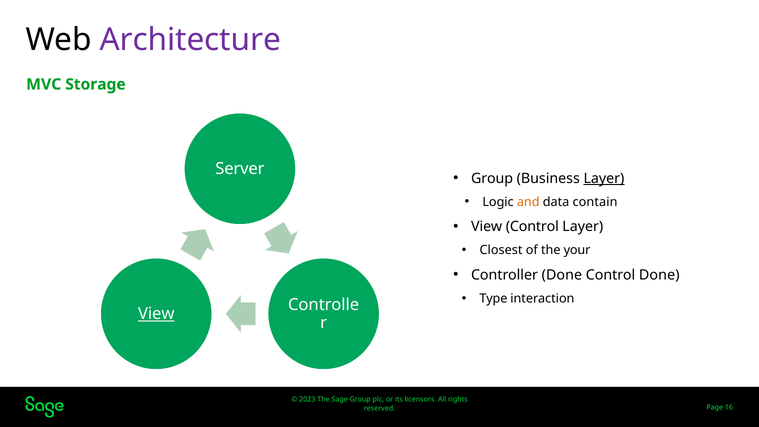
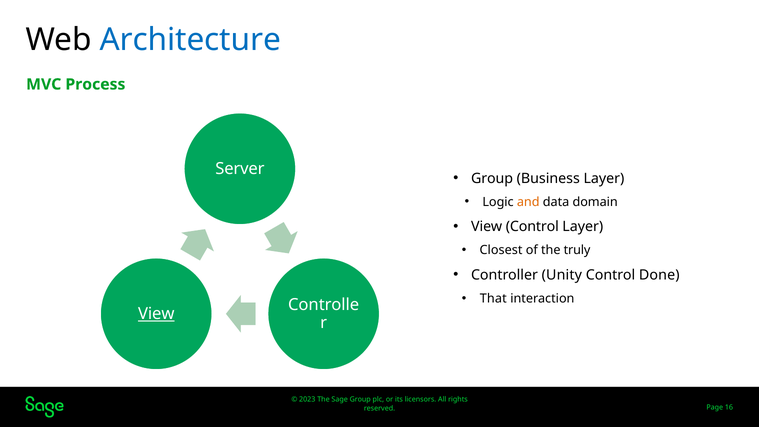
Architecture colour: purple -> blue
Storage: Storage -> Process
Layer at (604, 178) underline: present -> none
contain: contain -> domain
your: your -> truly
Controller Done: Done -> Unity
Type: Type -> That
